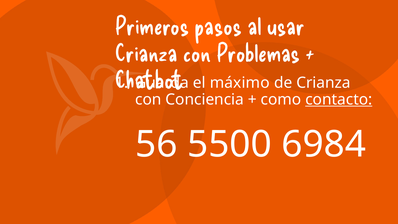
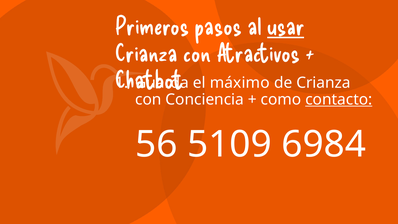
usar underline: none -> present
Problemas: Problemas -> Atractivos
5500: 5500 -> 5109
